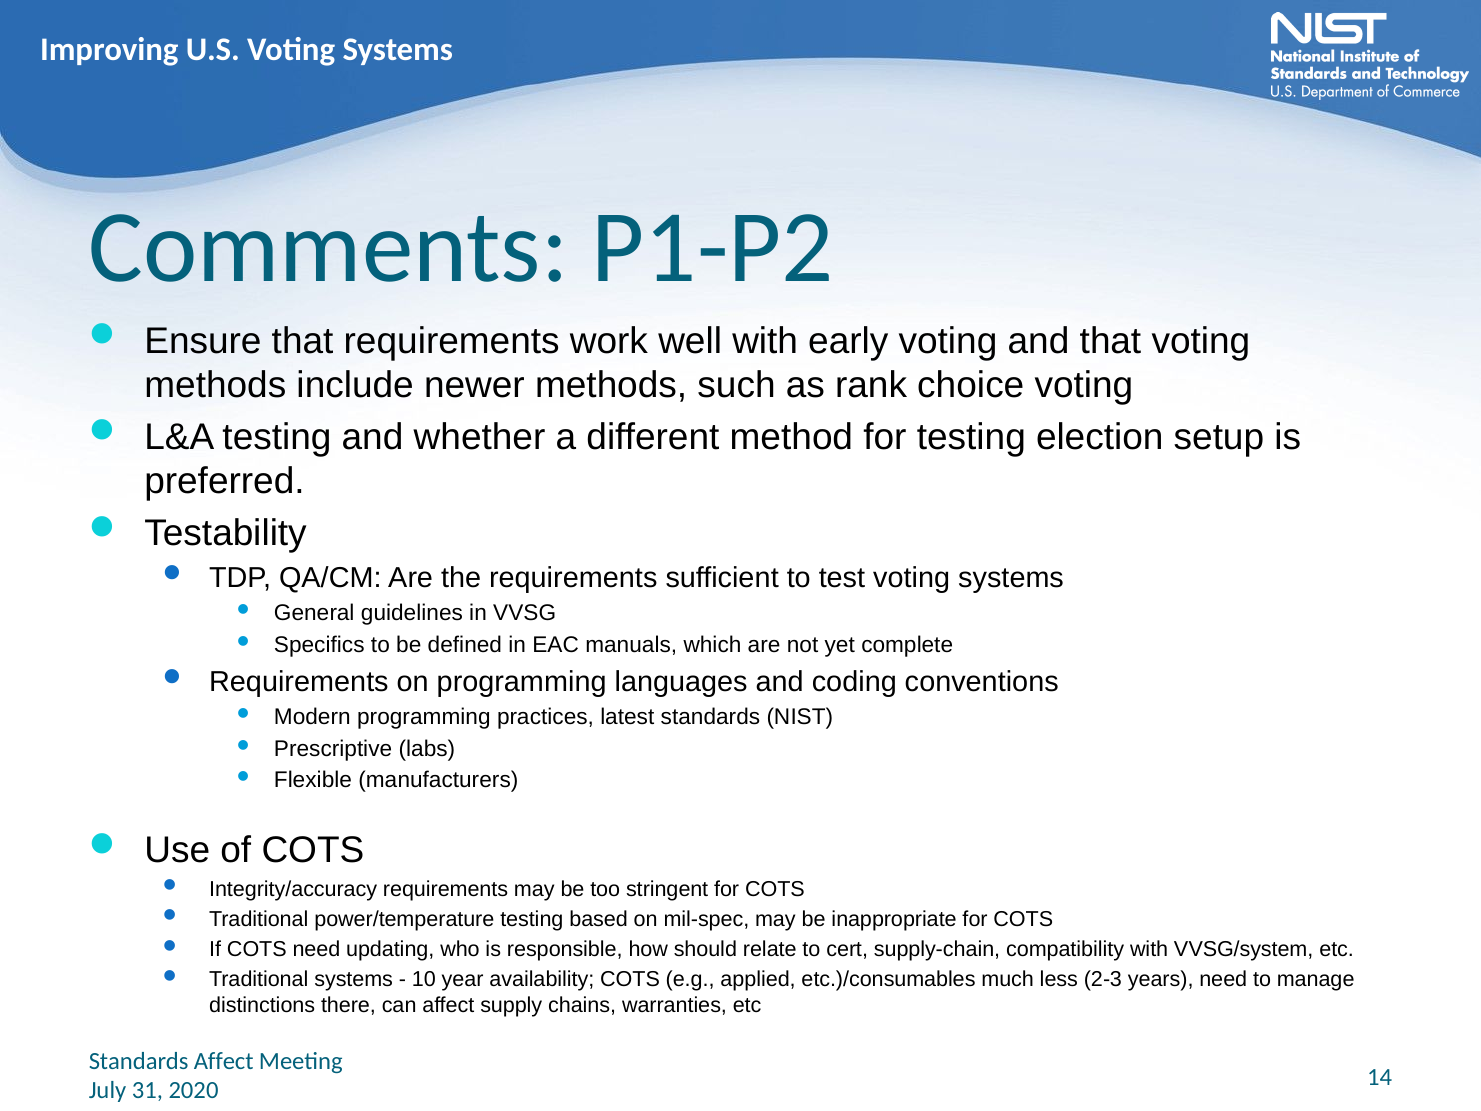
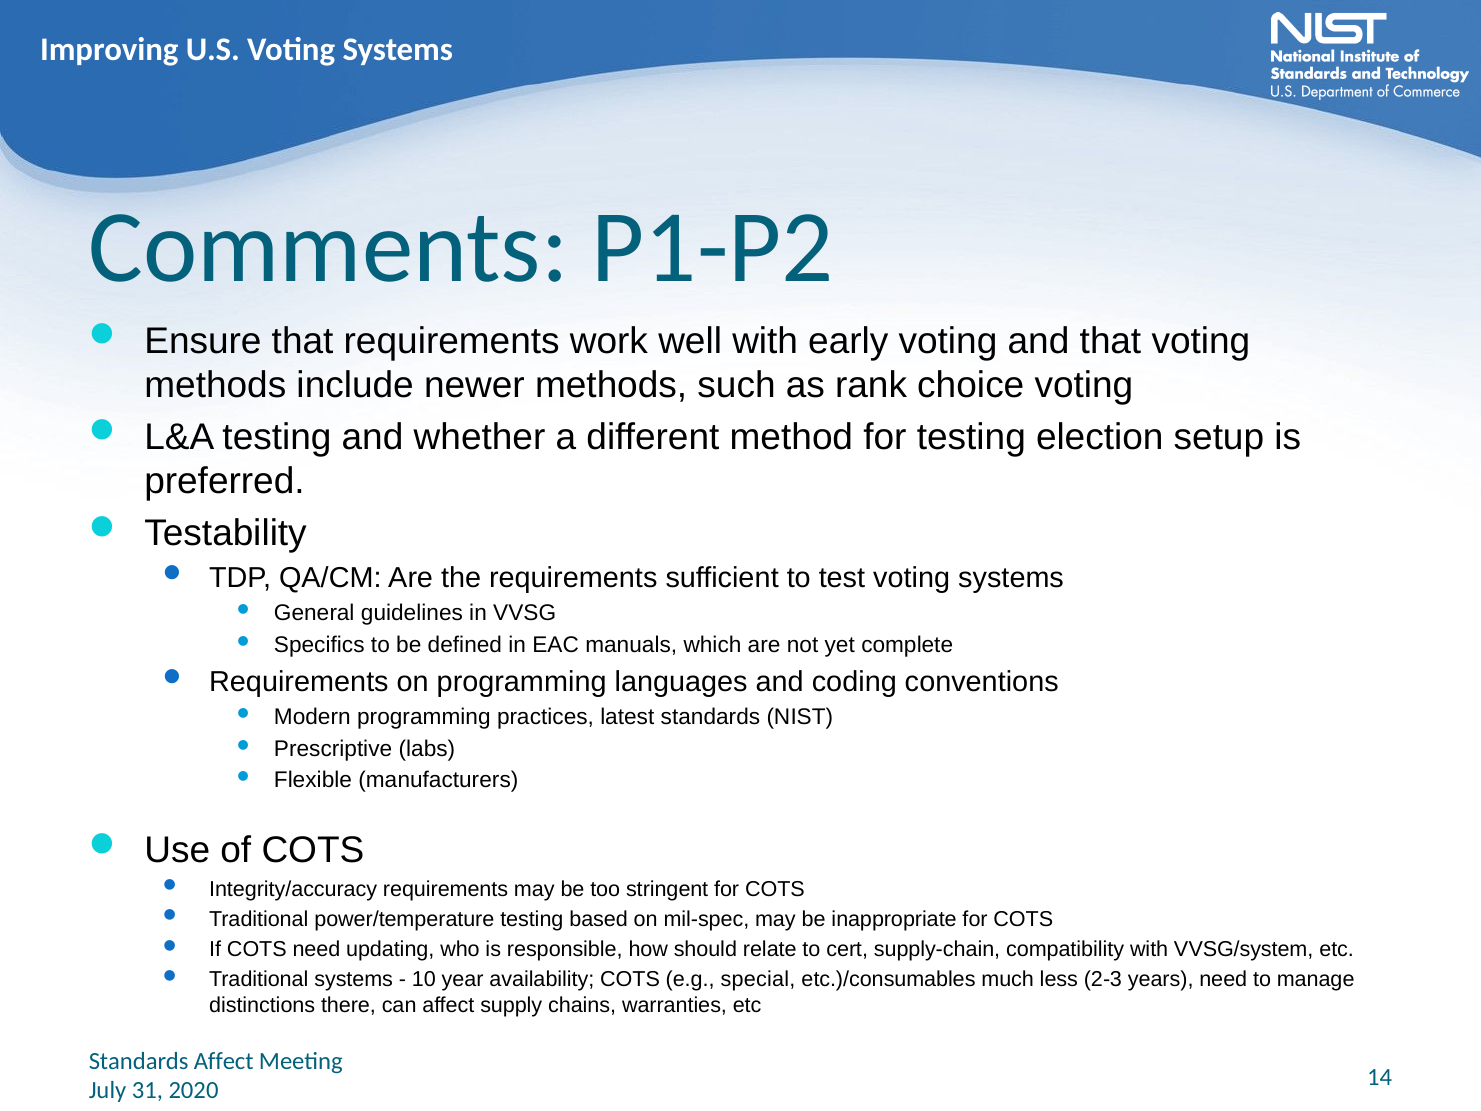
applied: applied -> special
